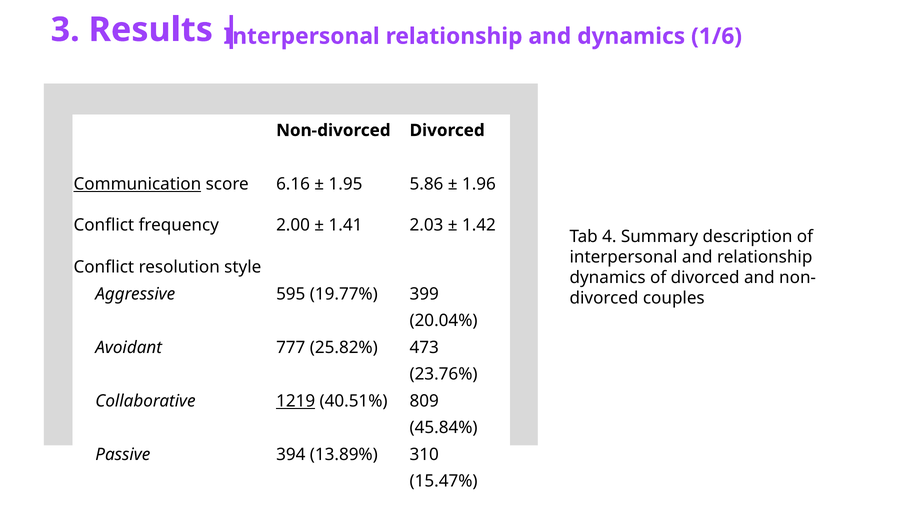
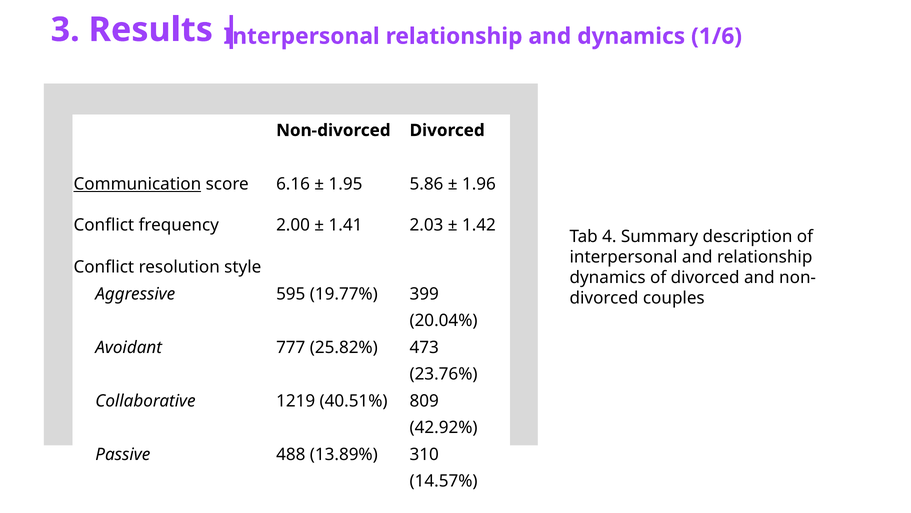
1219 underline: present -> none
45.84%: 45.84% -> 42.92%
394: 394 -> 488
15.47%: 15.47% -> 14.57%
